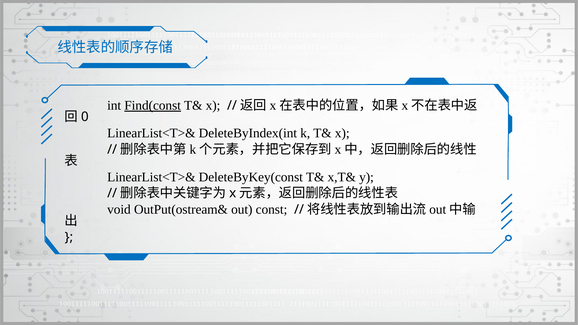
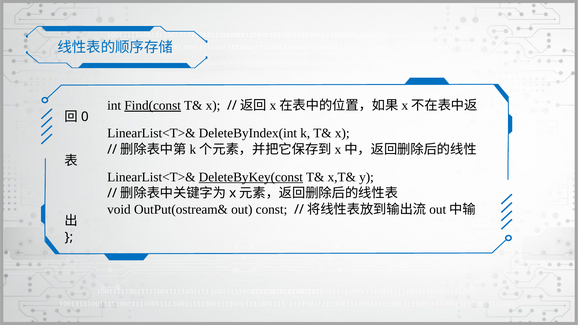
DeleteByKey(const underline: none -> present
